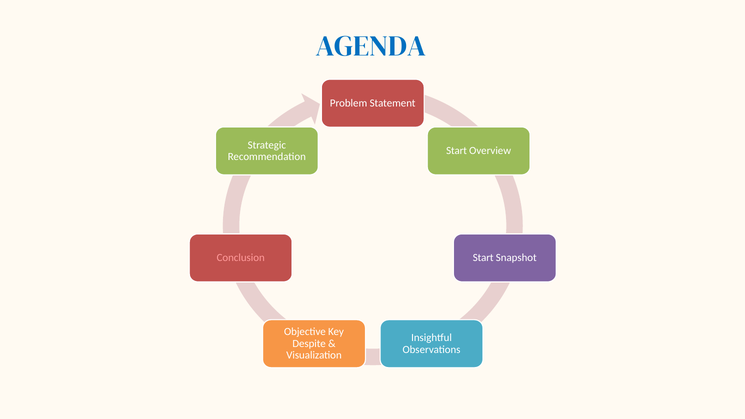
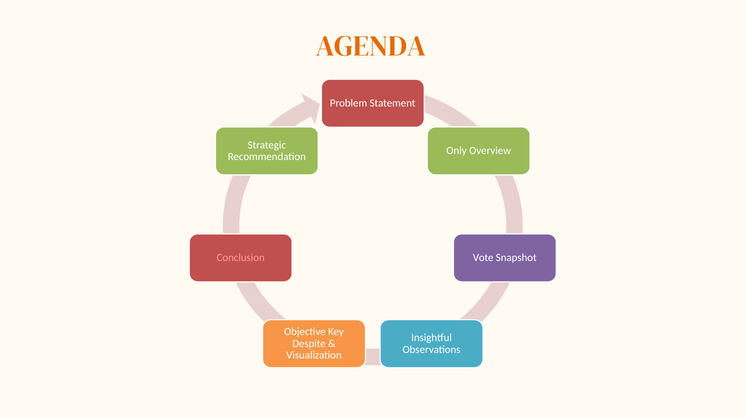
AGENDA colour: blue -> orange
Start at (457, 151): Start -> Only
Start at (483, 258): Start -> Vote
